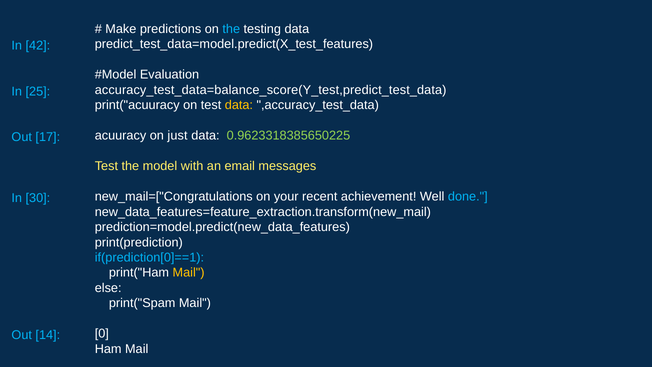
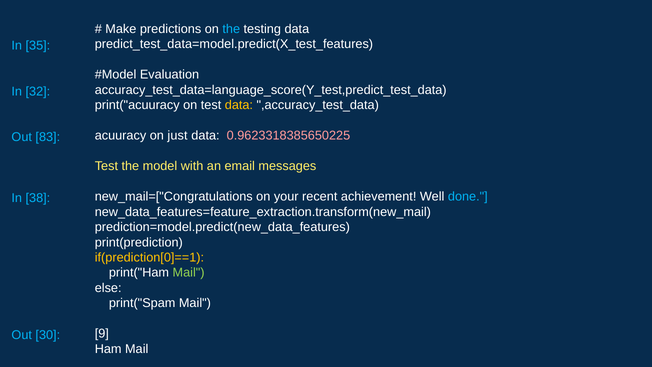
42: 42 -> 35
accuracy_test_data=balance_score(Y_test,predict_test_data: accuracy_test_data=balance_score(Y_test,predict_test_data -> accuracy_test_data=language_score(Y_test,predict_test_data
25: 25 -> 32
0.9623318385650225 colour: light green -> pink
17: 17 -> 83
30: 30 -> 38
if(prediction[0]==1 colour: light blue -> yellow
Mail at (189, 273) colour: yellow -> light green
0: 0 -> 9
14: 14 -> 30
